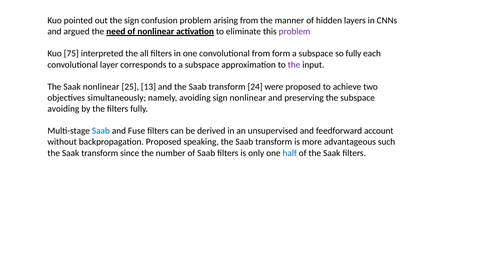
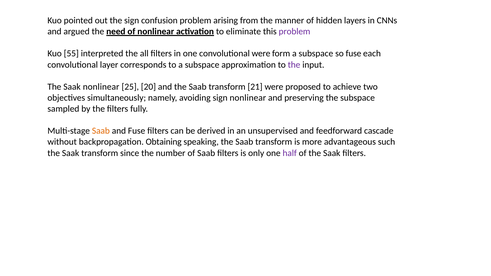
75: 75 -> 55
convolutional from: from -> were
so fully: fully -> fuse
13: 13 -> 20
24: 24 -> 21
avoiding at (63, 109): avoiding -> sampled
Saab at (101, 131) colour: blue -> orange
account: account -> cascade
backpropagation Proposed: Proposed -> Obtaining
half colour: blue -> purple
